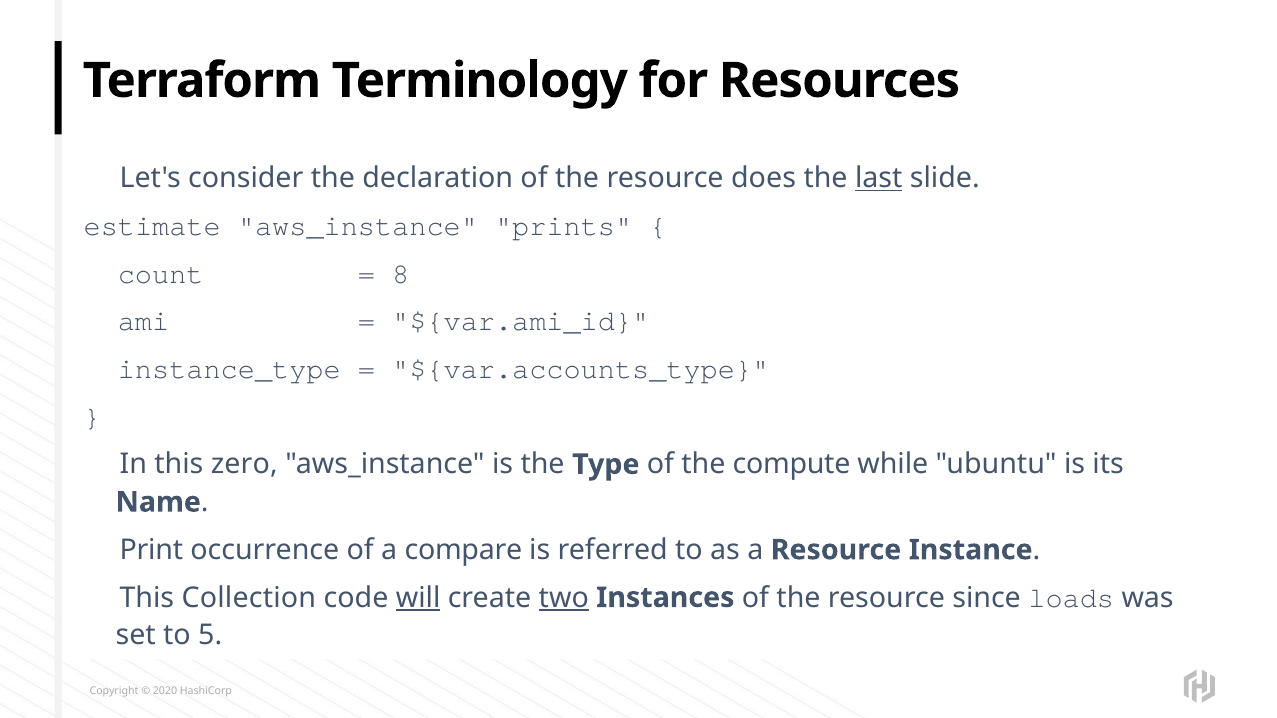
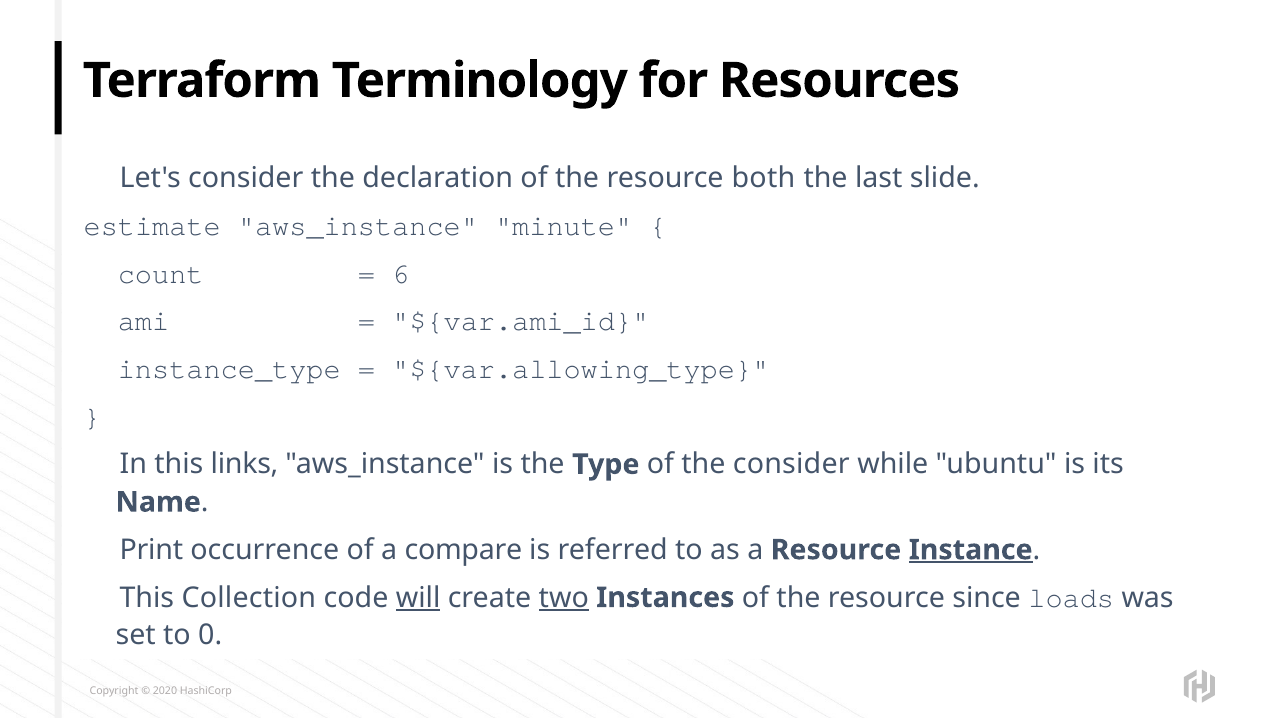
does: does -> both
last underline: present -> none
prints: prints -> minute
8: 8 -> 6
${var.accounts_type: ${var.accounts_type -> ${var.allowing_type
zero: zero -> links
the compute: compute -> consider
Instance underline: none -> present
5: 5 -> 0
